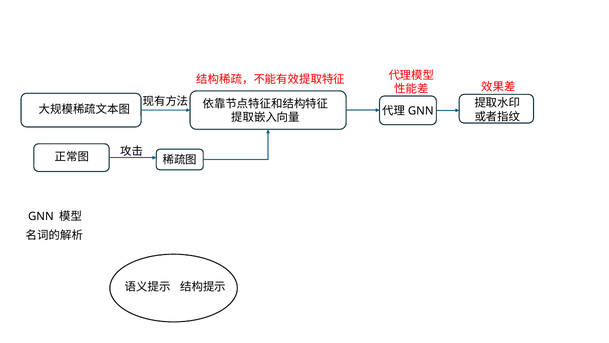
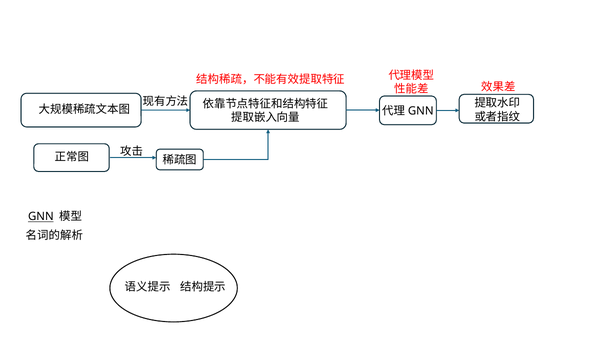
GNN underline: none -> present
